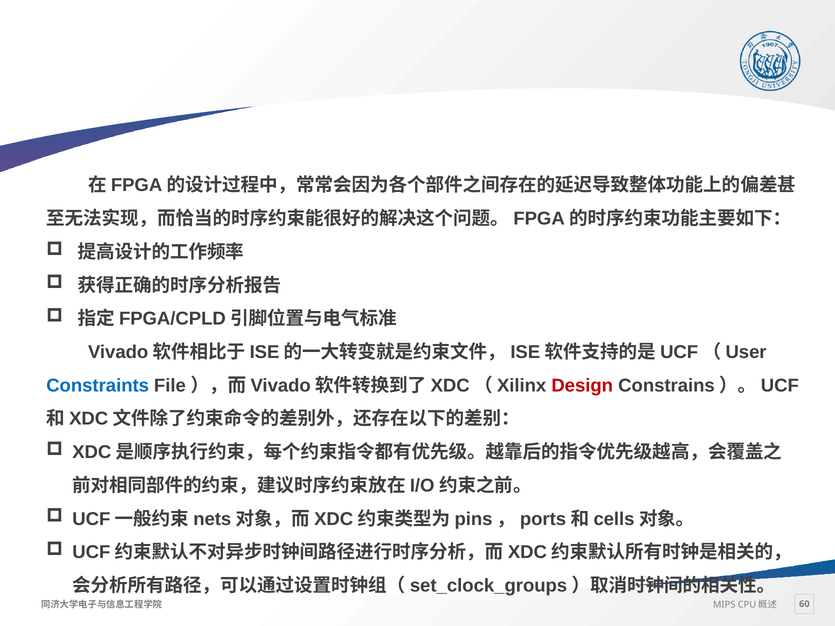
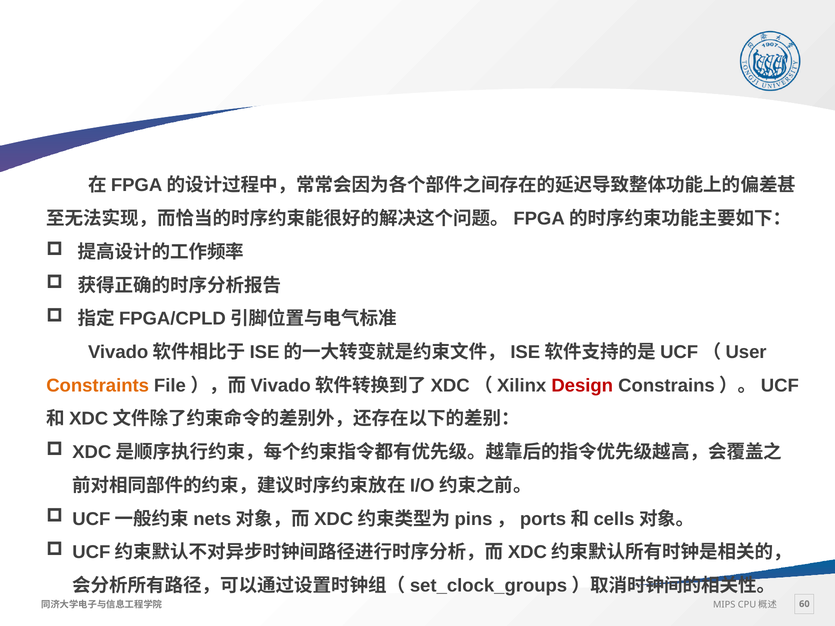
Constraints colour: blue -> orange
